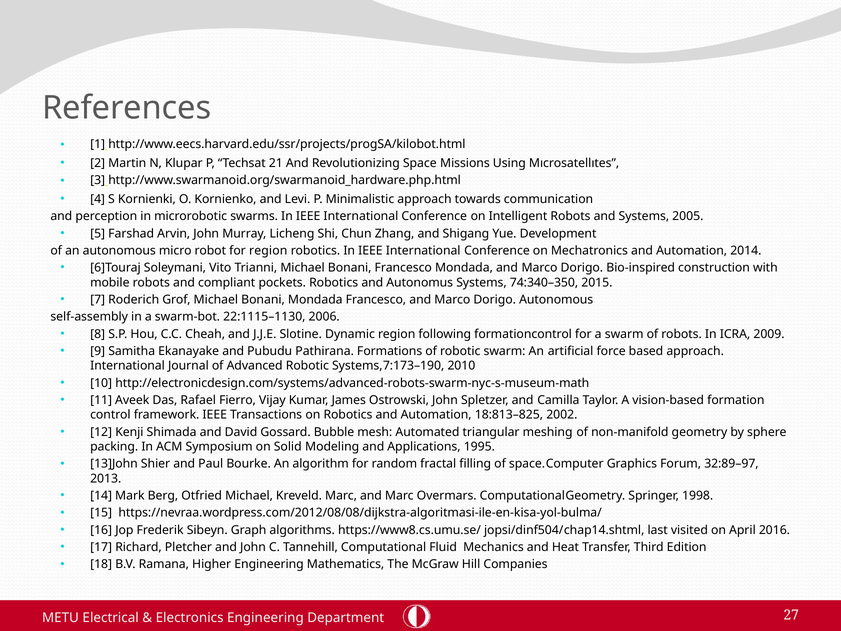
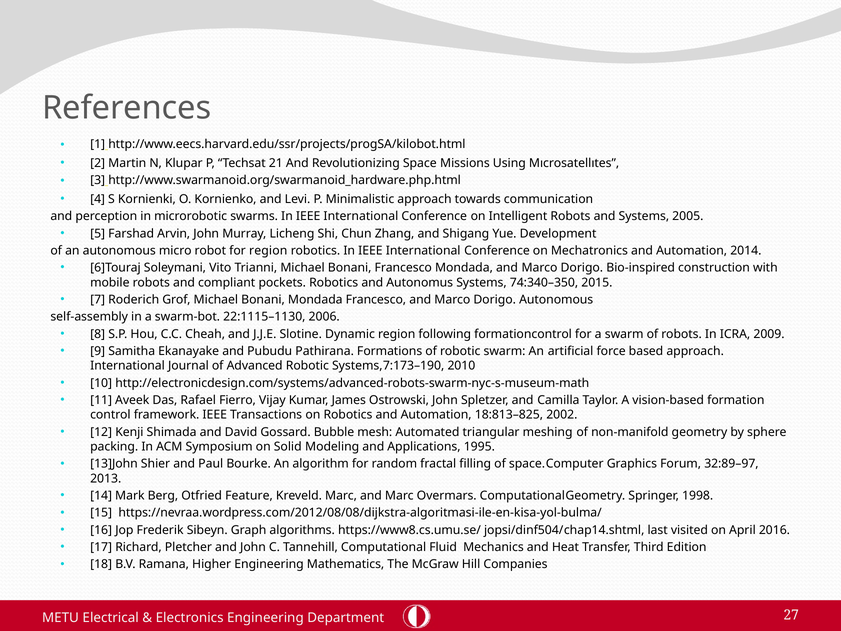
Otfried Michael: Michael -> Feature
